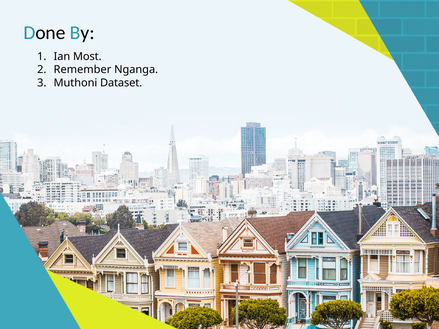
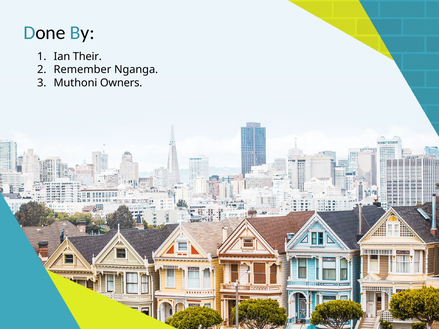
Most: Most -> Their
Dataset: Dataset -> Owners
